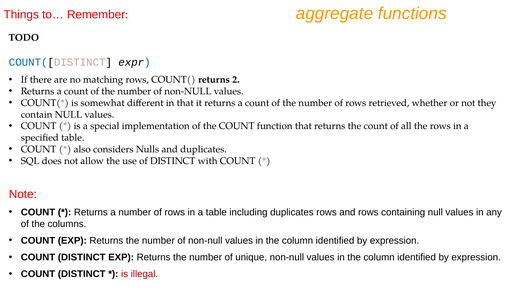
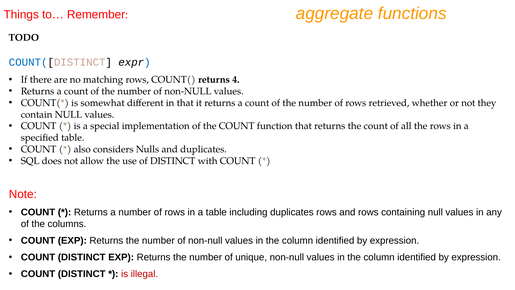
2: 2 -> 4
